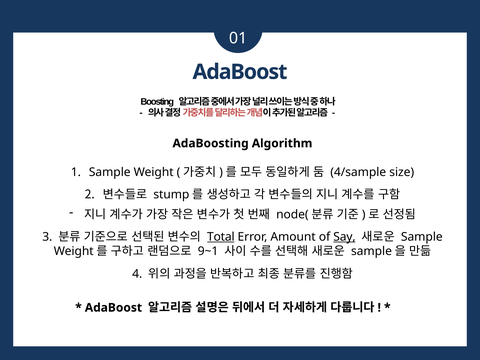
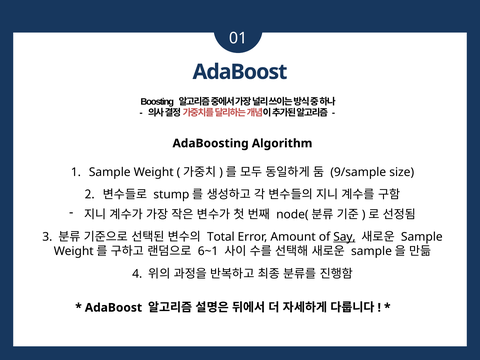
4/sample: 4/sample -> 9/sample
Total underline: present -> none
9~1: 9~1 -> 6~1
